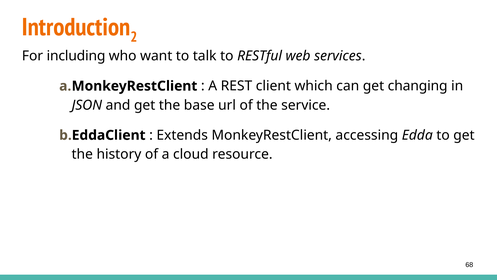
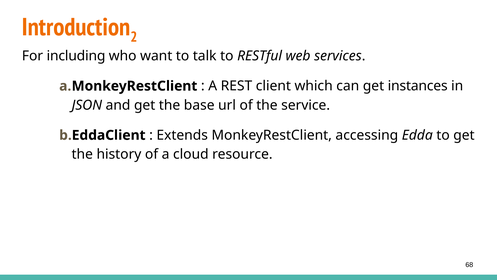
changing: changing -> instances
